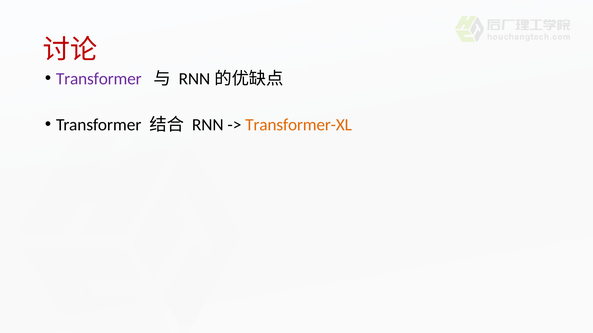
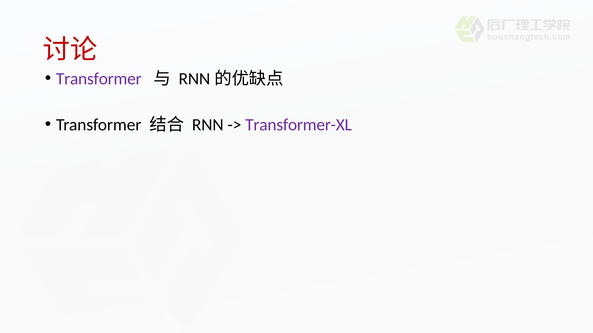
Transformer-XL colour: orange -> purple
